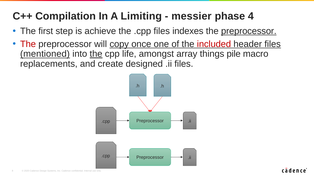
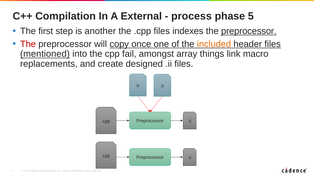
Limiting: Limiting -> External
messier: messier -> process
4: 4 -> 5
achieve: achieve -> another
included colour: red -> orange
the at (96, 54) underline: present -> none
life: life -> fail
pile: pile -> link
